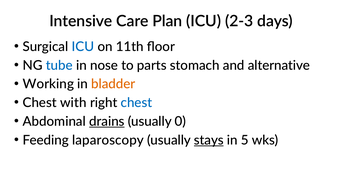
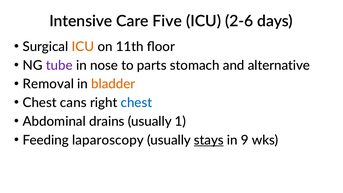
Plan: Plan -> Five
2-3: 2-3 -> 2-6
ICU at (83, 47) colour: blue -> orange
tube colour: blue -> purple
Working: Working -> Removal
with: with -> cans
drains underline: present -> none
0: 0 -> 1
5: 5 -> 9
